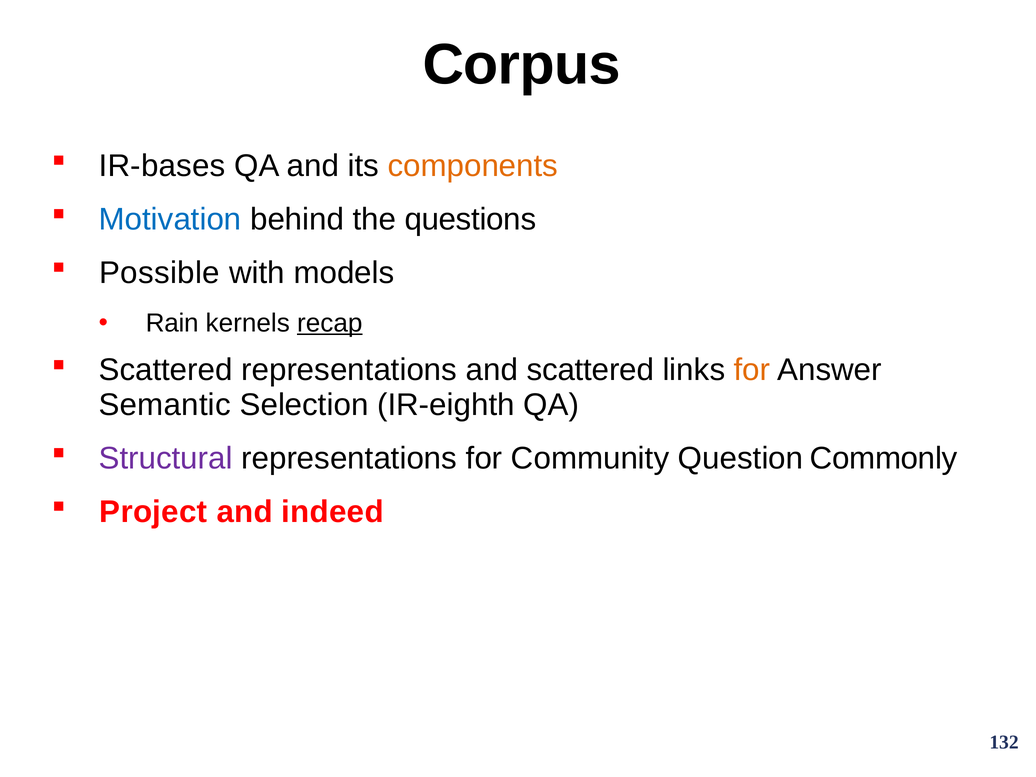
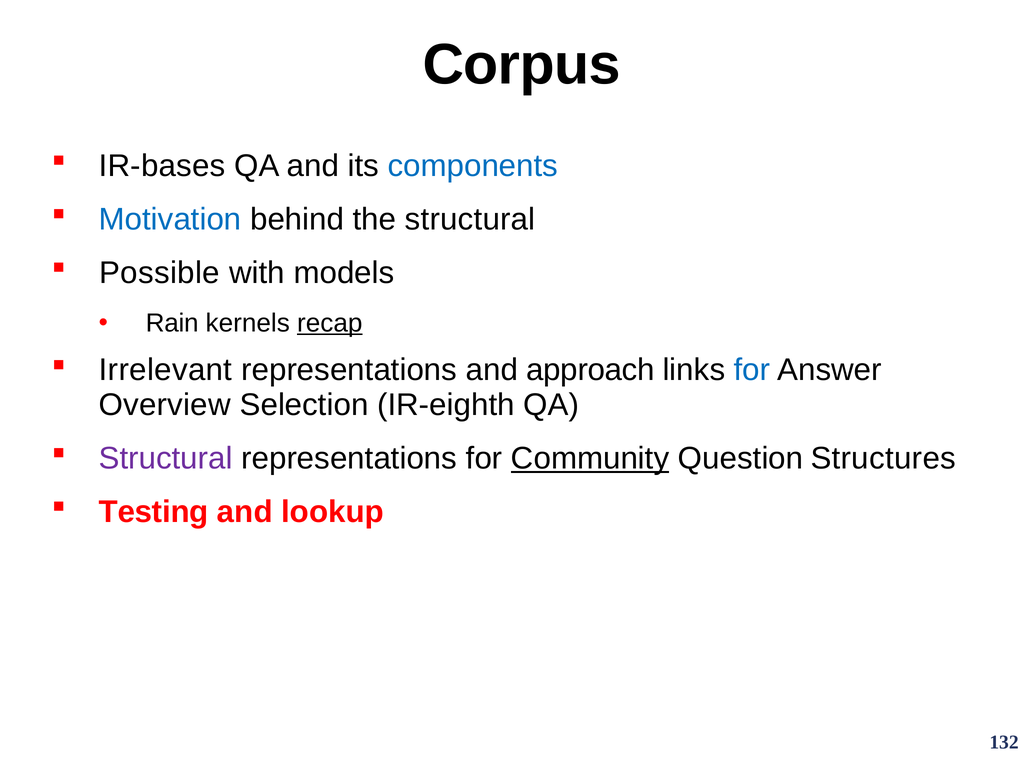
components colour: orange -> blue
the questions: questions -> structural
Scattered at (166, 370): Scattered -> Irrelevant
and scattered: scattered -> approach
for at (752, 370) colour: orange -> blue
Semantic: Semantic -> Overview
Community underline: none -> present
Commonly: Commonly -> Structures
Project: Project -> Testing
indeed: indeed -> lookup
